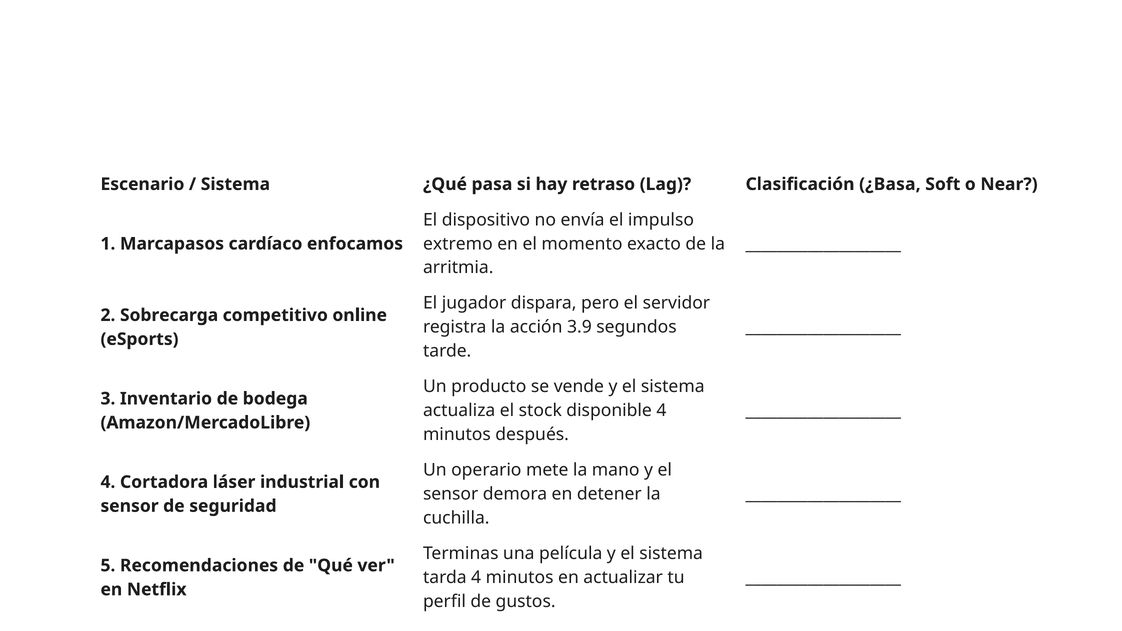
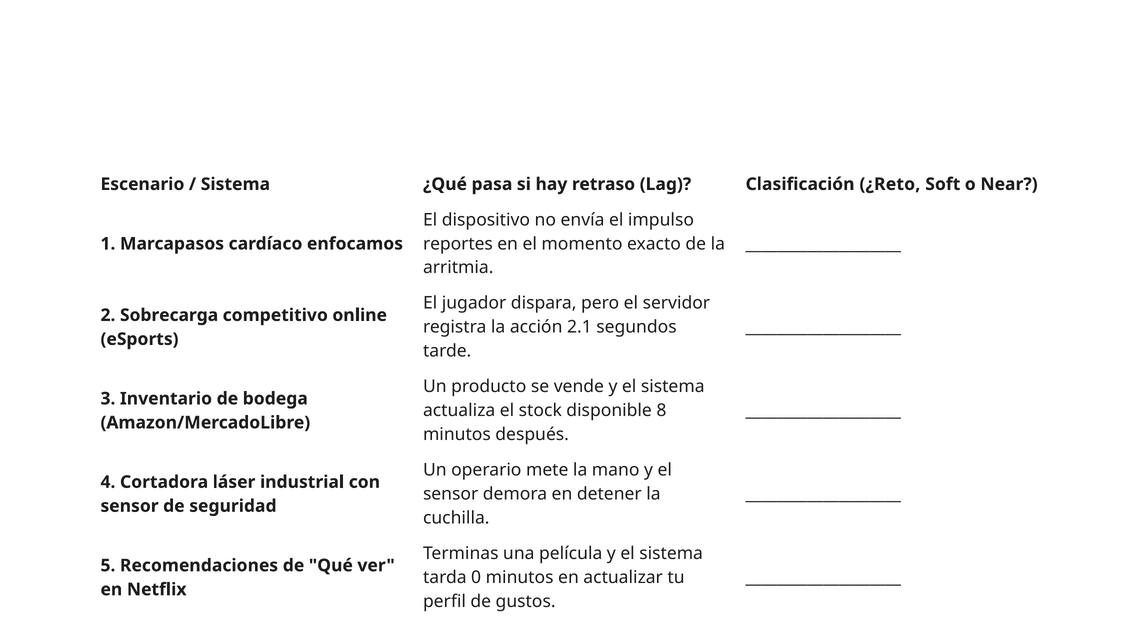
¿Basa: ¿Basa -> ¿Reto
extremo: extremo -> reportes
3.9: 3.9 -> 2.1
disponible 4: 4 -> 8
tarda 4: 4 -> 0
